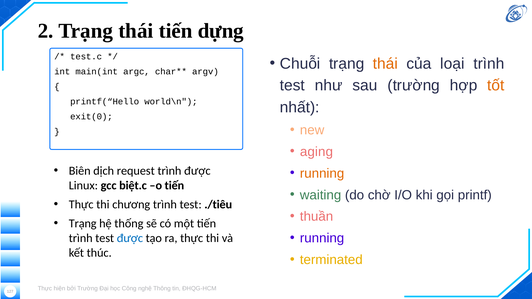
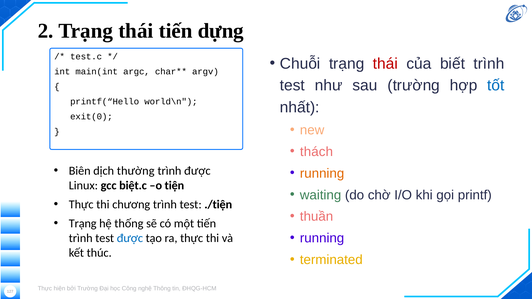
thái at (385, 64) colour: orange -> red
loại: loại -> biết
tốt colour: orange -> blue
aging: aging -> thách
request: request -> thường
o tiến: tiến -> tiện
./tiêu: ./tiêu -> ./tiện
